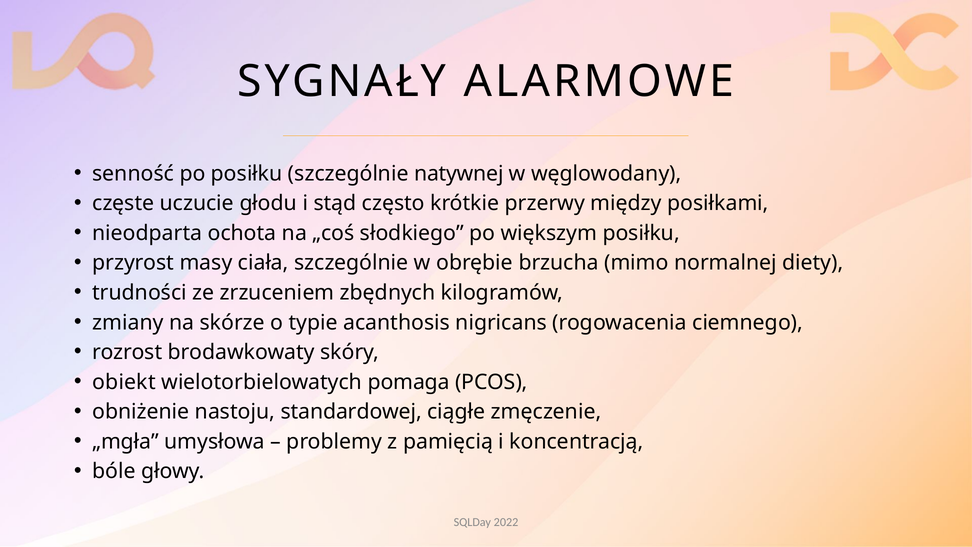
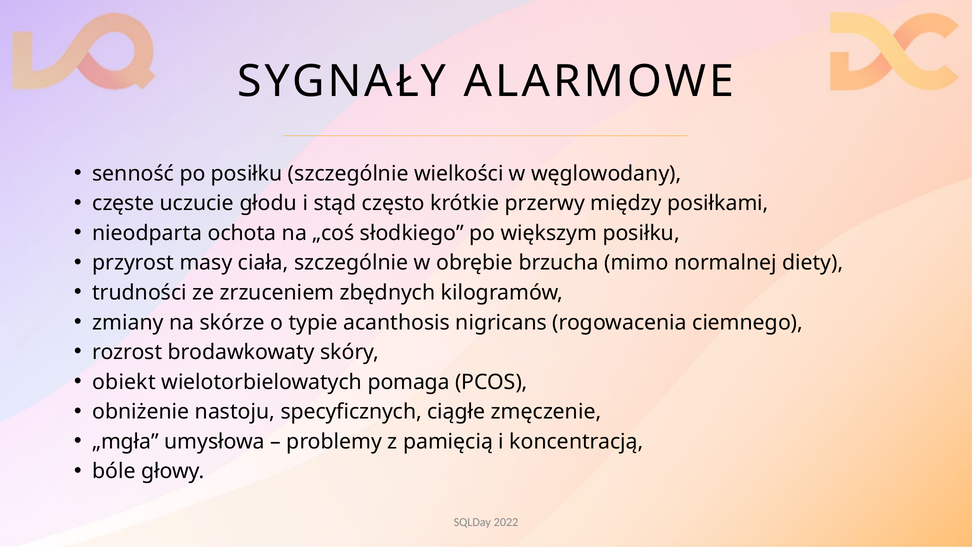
natywnej: natywnej -> wielkości
standardowej: standardowej -> specyficznych
